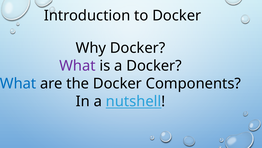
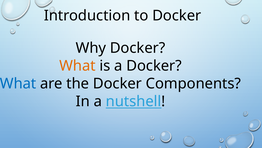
What at (77, 66) colour: purple -> orange
